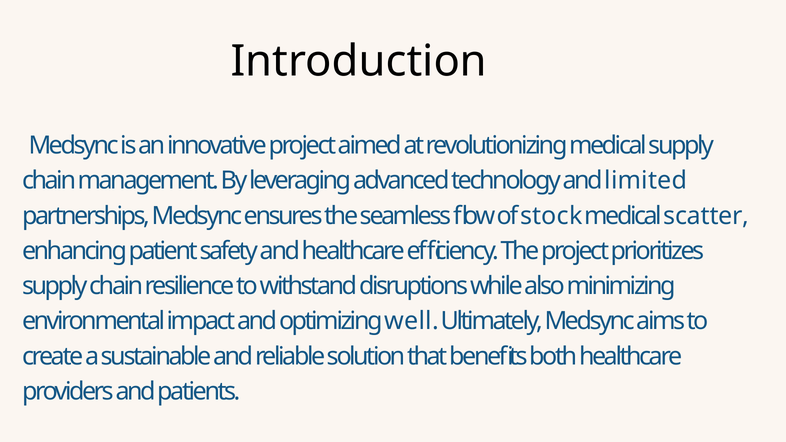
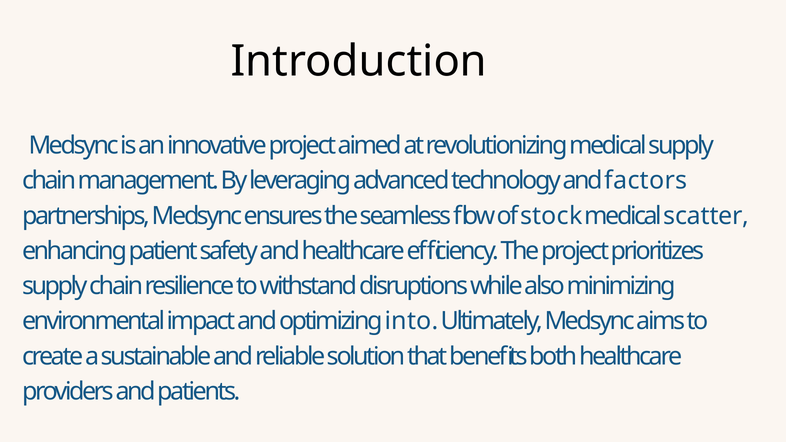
limited: limited -> factors
well: well -> into
